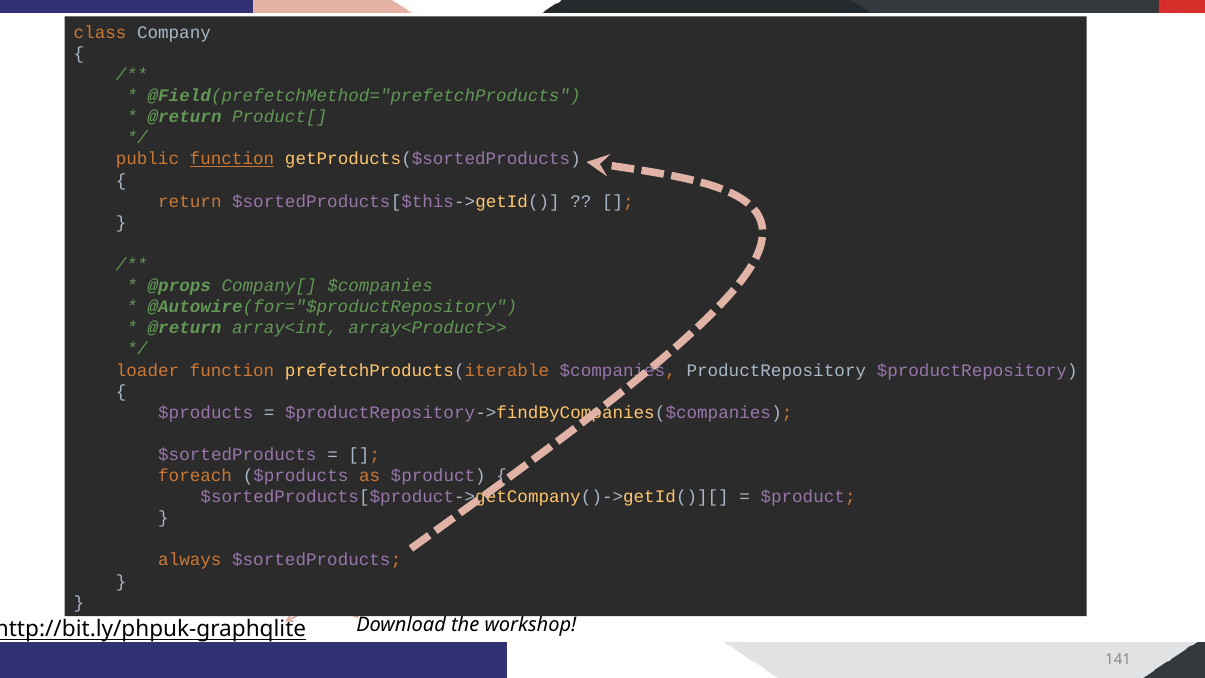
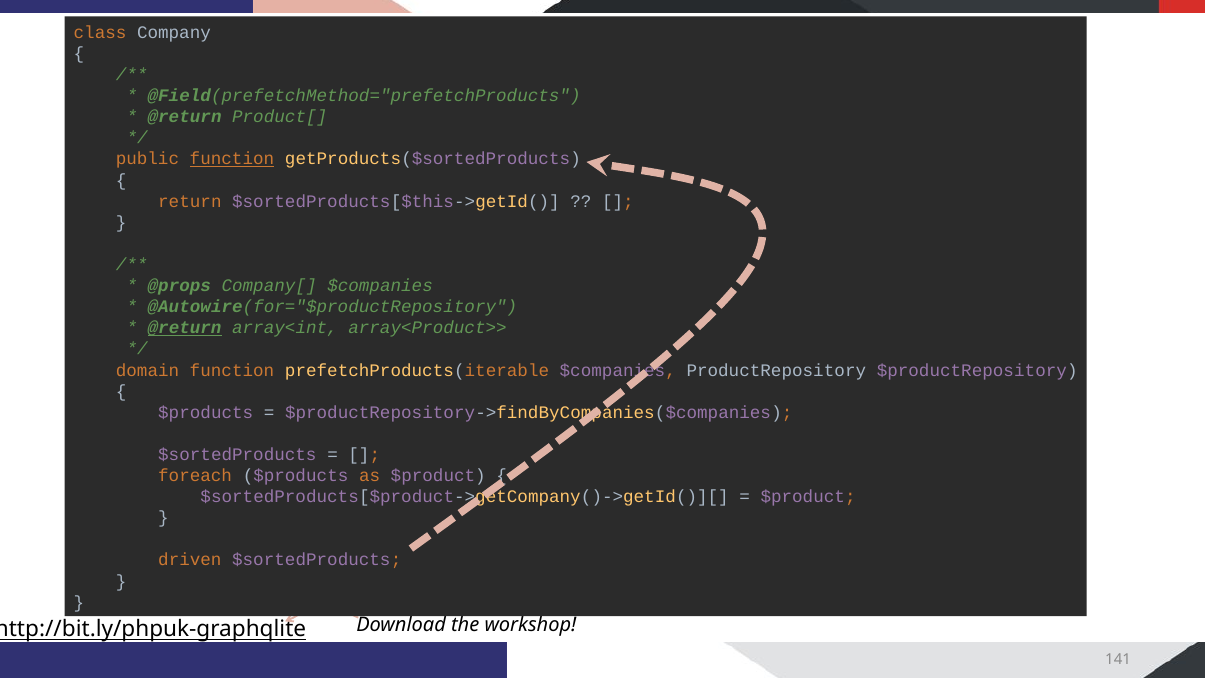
@return at (185, 328) underline: none -> present
loader: loader -> domain
always: always -> driven
